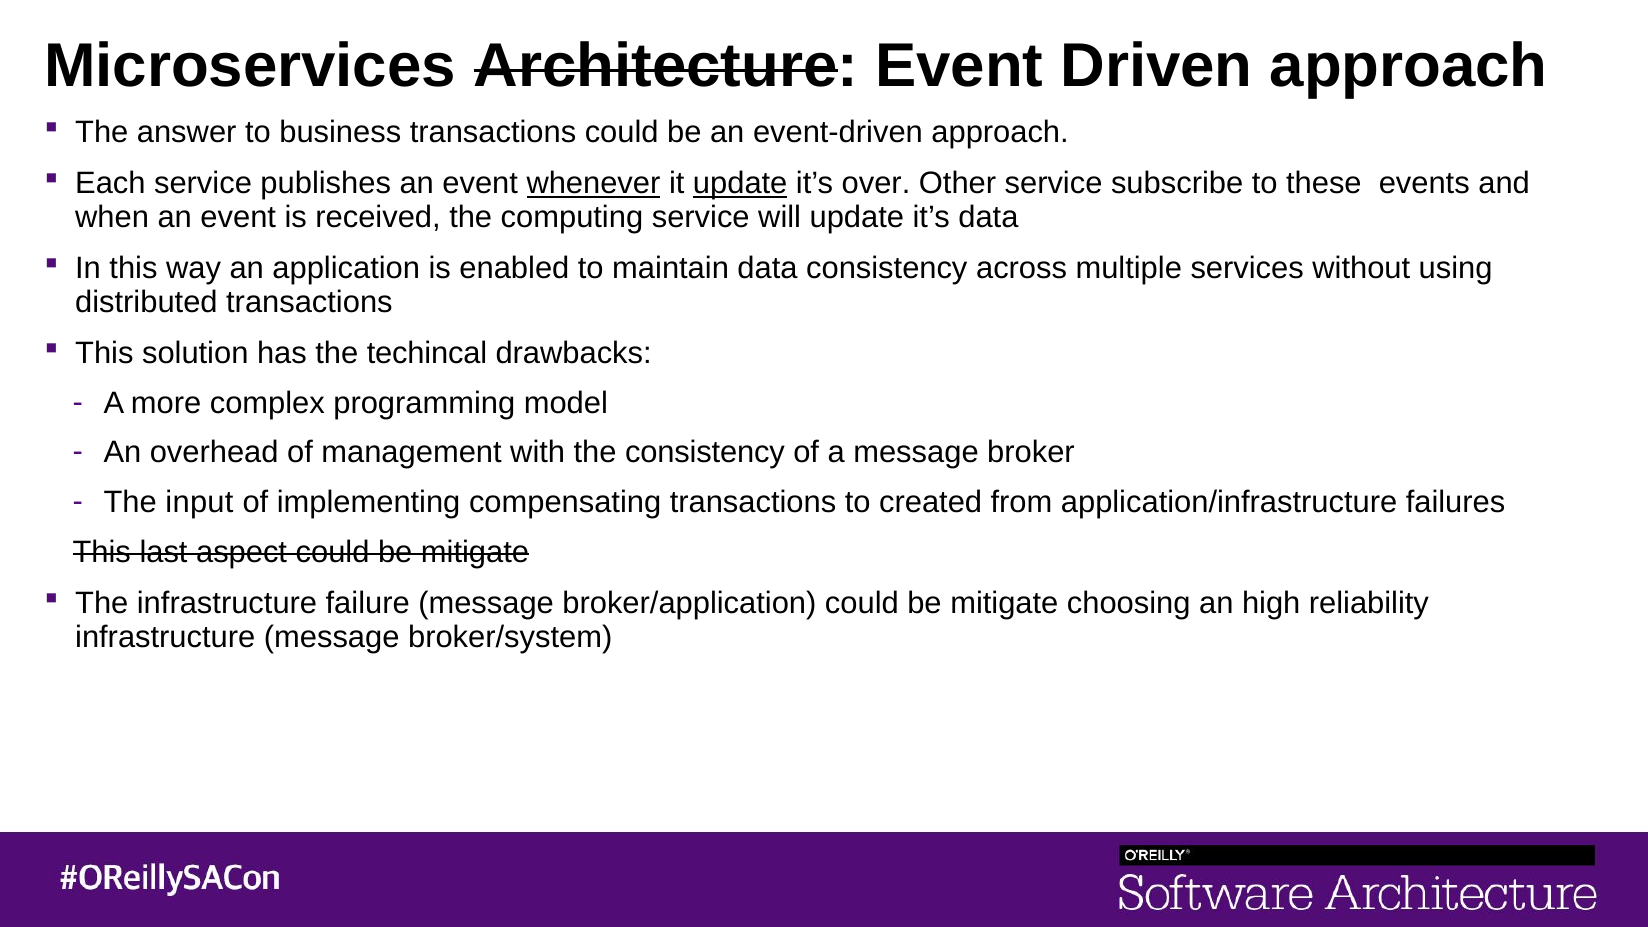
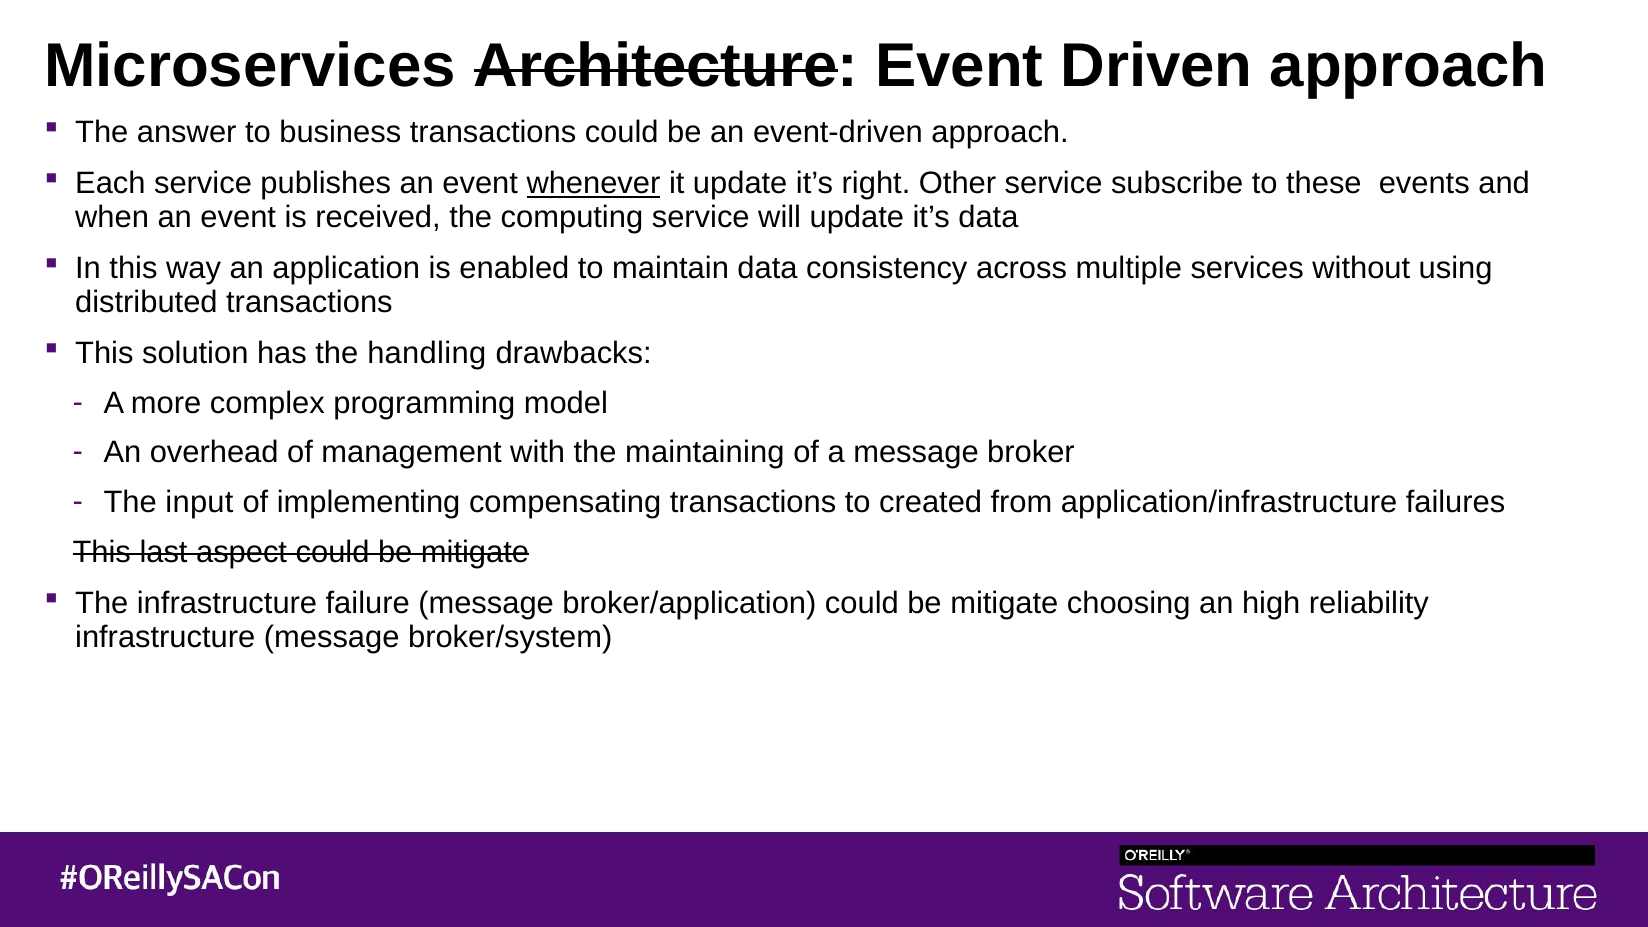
update at (740, 184) underline: present -> none
over: over -> right
techincal: techincal -> handling
the consistency: consistency -> maintaining
